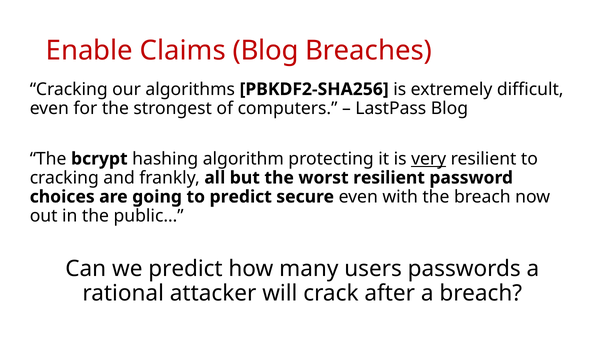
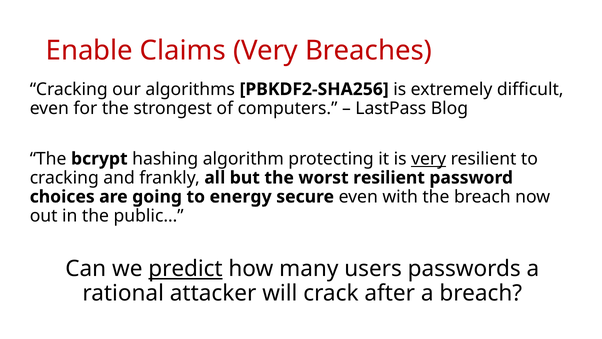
Claims Blog: Blog -> Very
to predict: predict -> energy
predict at (185, 269) underline: none -> present
